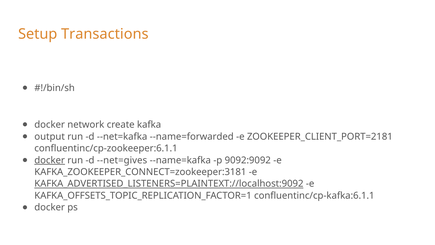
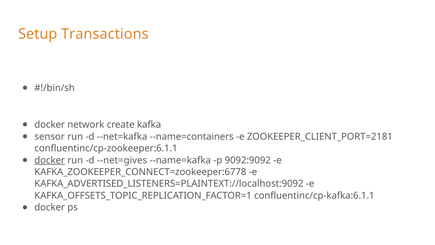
output: output -> sensor
--name=forwarded: --name=forwarded -> --name=containers
KAFKA_ZOOKEEPER_CONNECT=zookeeper:3181: KAFKA_ZOOKEEPER_CONNECT=zookeeper:3181 -> KAFKA_ZOOKEEPER_CONNECT=zookeeper:6778
KAFKA_ADVERTISED_LISTENERS=PLAINTEXT://localhost:9092 underline: present -> none
